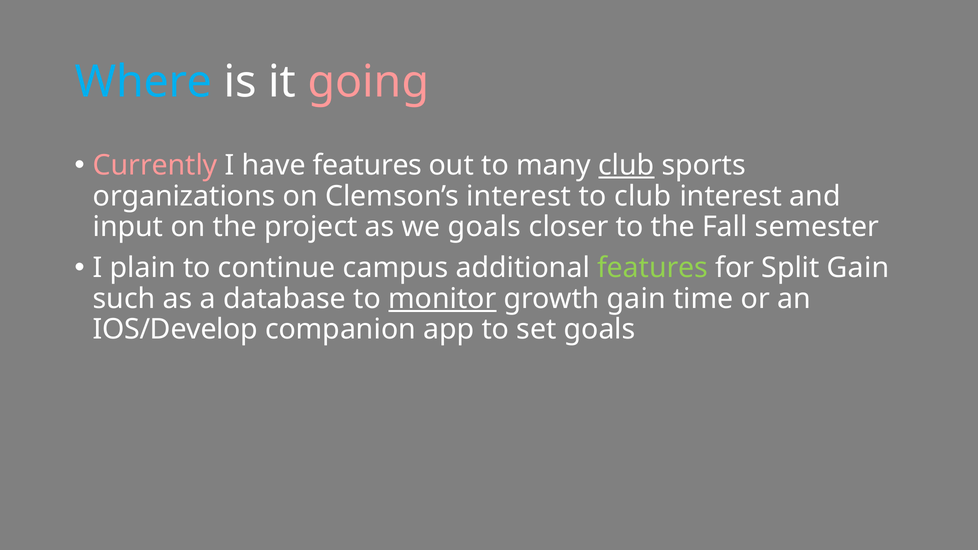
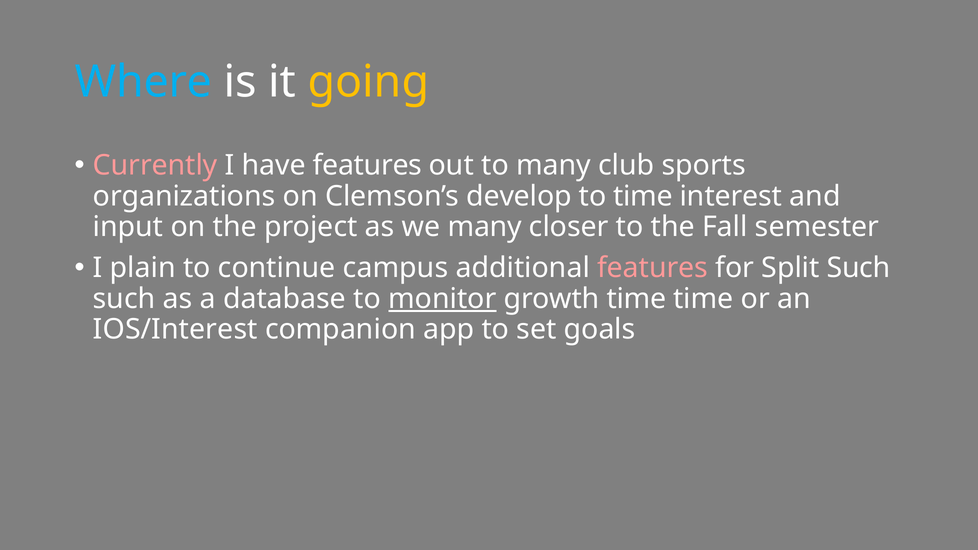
going colour: pink -> yellow
club at (626, 165) underline: present -> none
Clemson’s interest: interest -> develop
to club: club -> time
we goals: goals -> many
features at (653, 268) colour: light green -> pink
Split Gain: Gain -> Such
growth gain: gain -> time
IOS/Develop: IOS/Develop -> IOS/Interest
